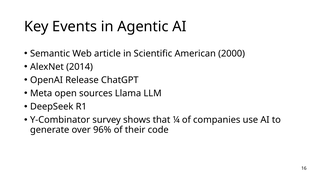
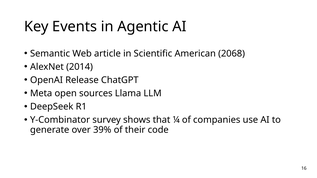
2000: 2000 -> 2068
96%: 96% -> 39%
